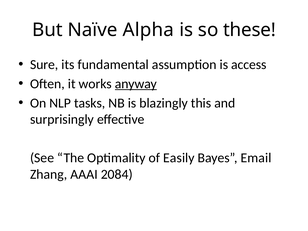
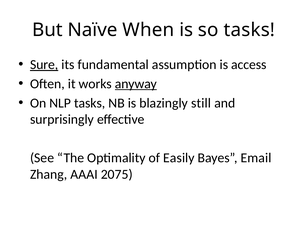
Alpha: Alpha -> When
so these: these -> tasks
Sure underline: none -> present
this: this -> still
2084: 2084 -> 2075
